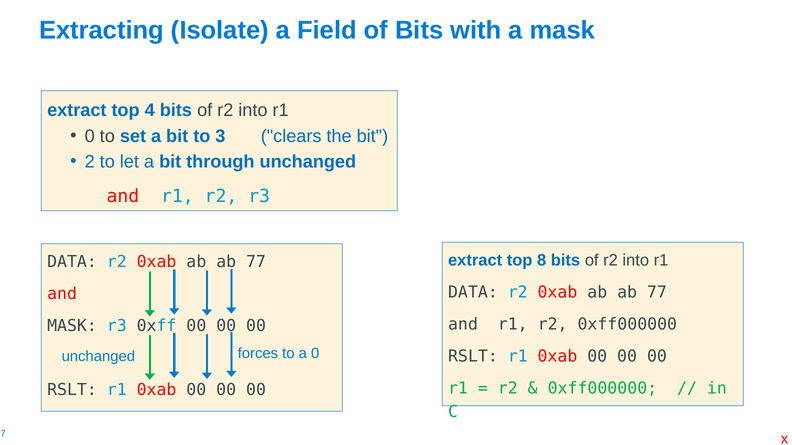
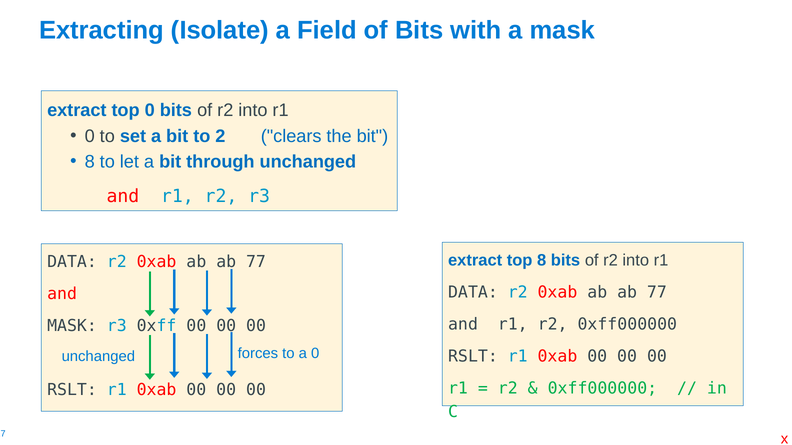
top 4: 4 -> 0
3: 3 -> 2
2 at (90, 162): 2 -> 8
